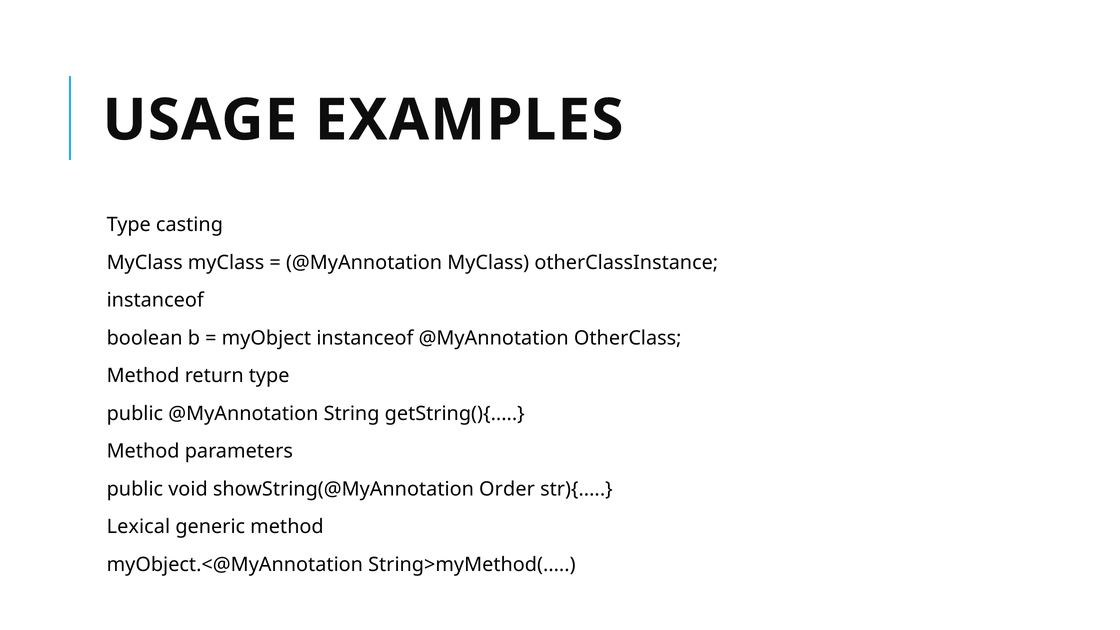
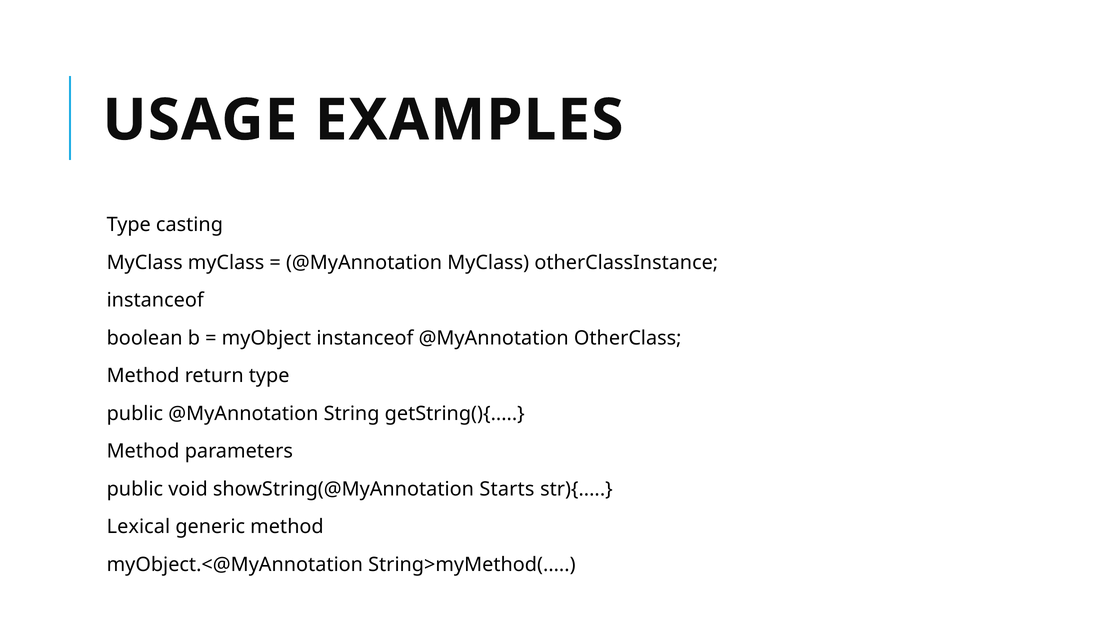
Order: Order -> Starts
